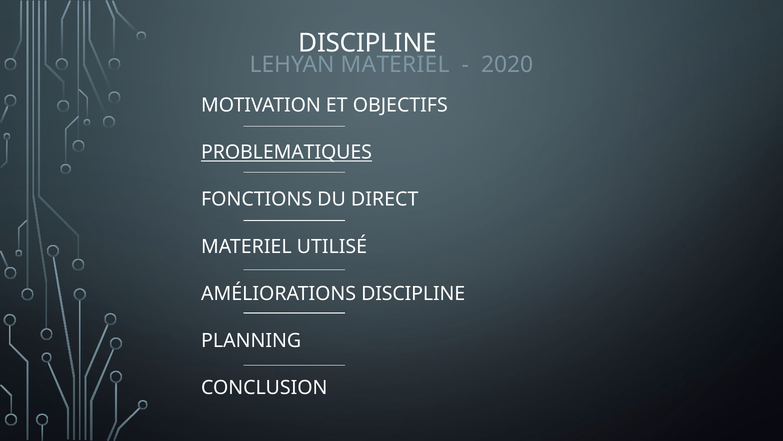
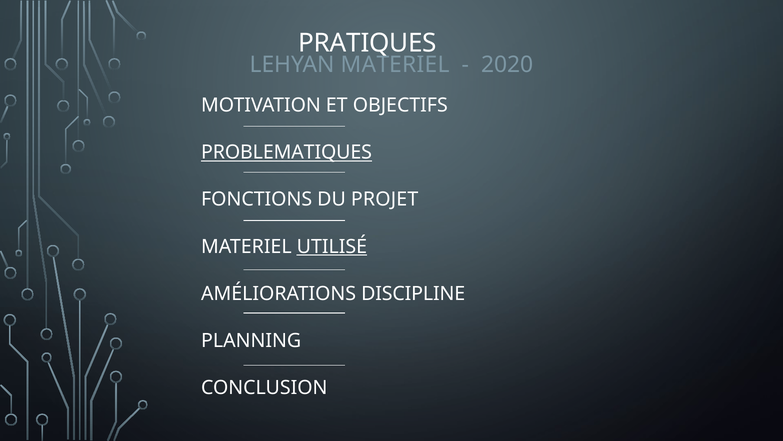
DISCIPLINE at (368, 43): DISCIPLINE -> PRATIQUES
DIRECT: DIRECT -> PROJET
UTILISÉ underline: none -> present
